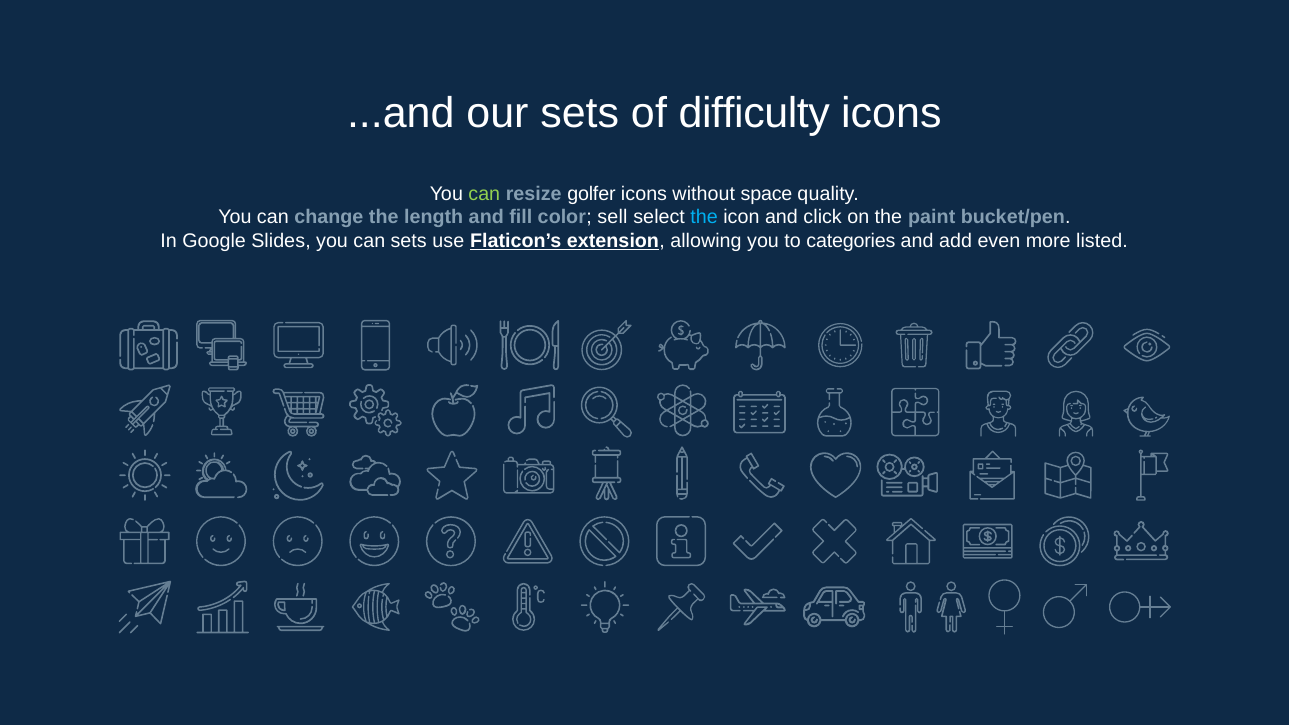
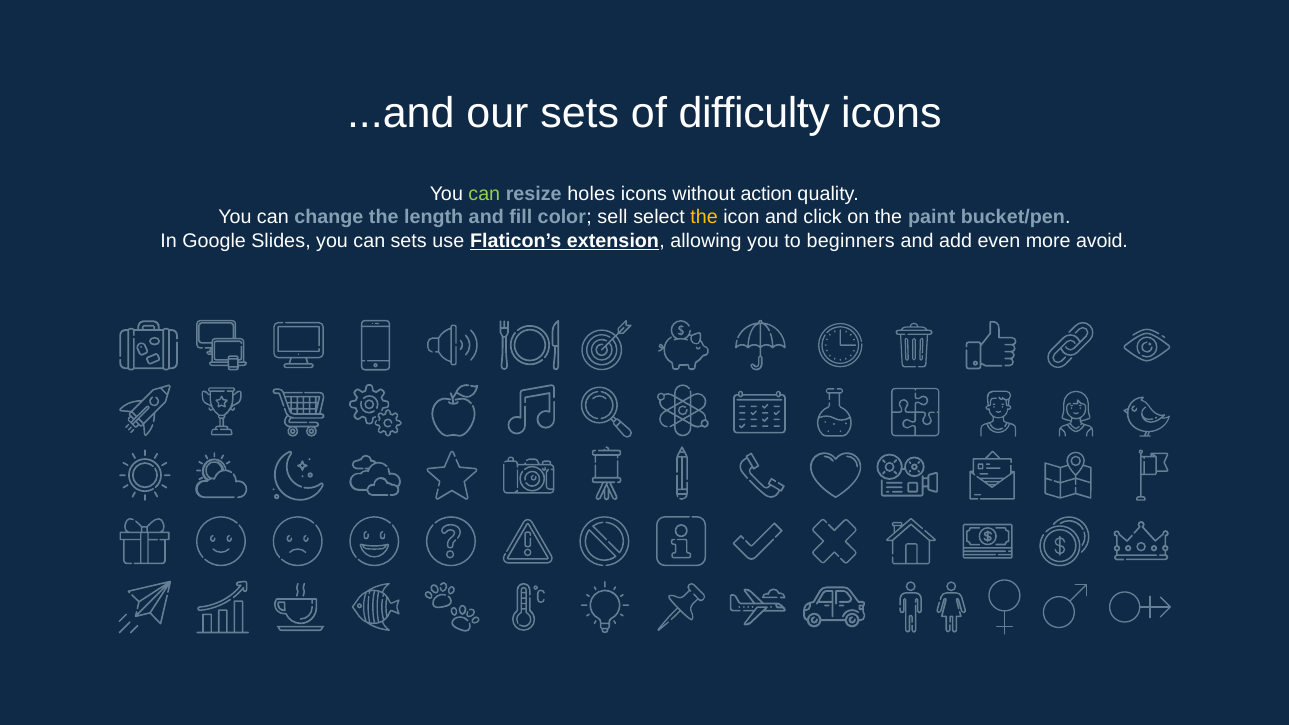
golfer: golfer -> holes
space: space -> action
the at (704, 217) colour: light blue -> yellow
categories: categories -> beginners
listed: listed -> avoid
